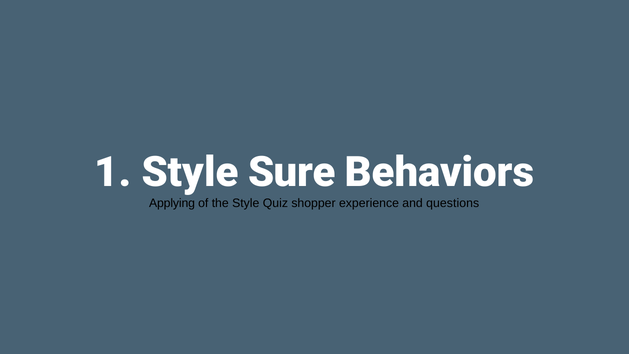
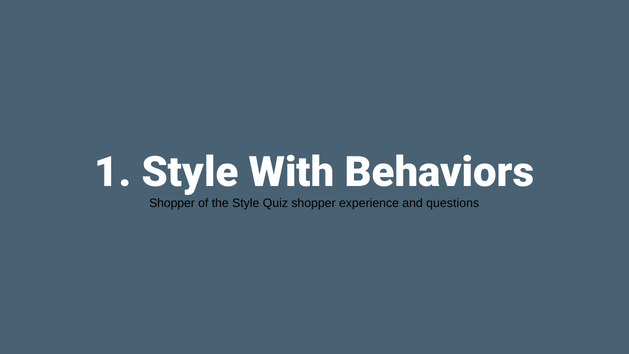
Sure: Sure -> With
Applying at (172, 203): Applying -> Shopper
